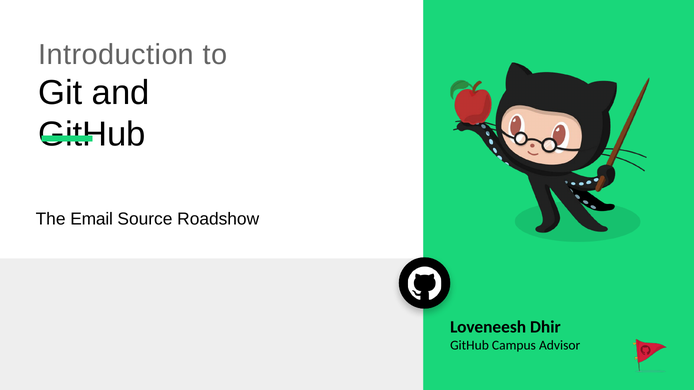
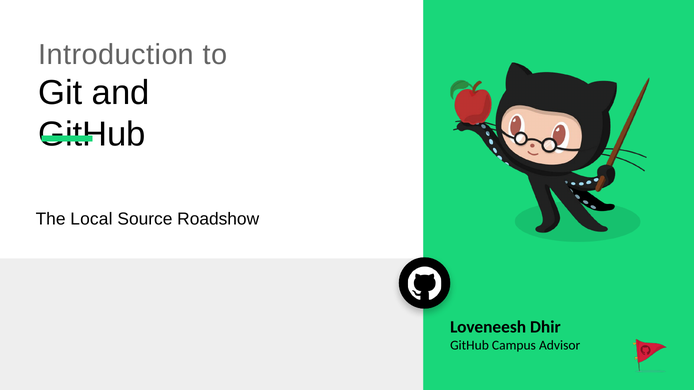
Email: Email -> Local
